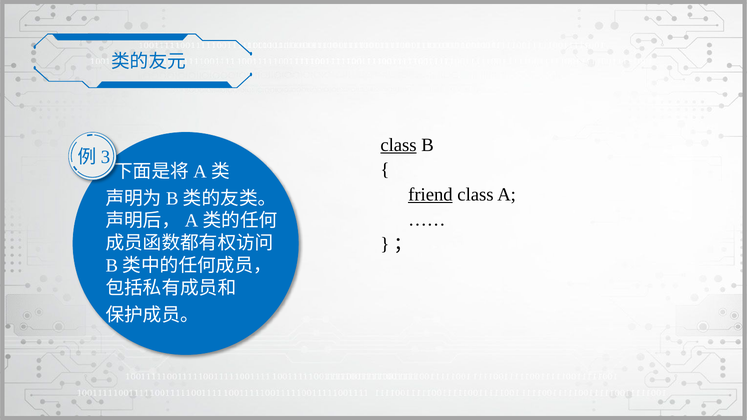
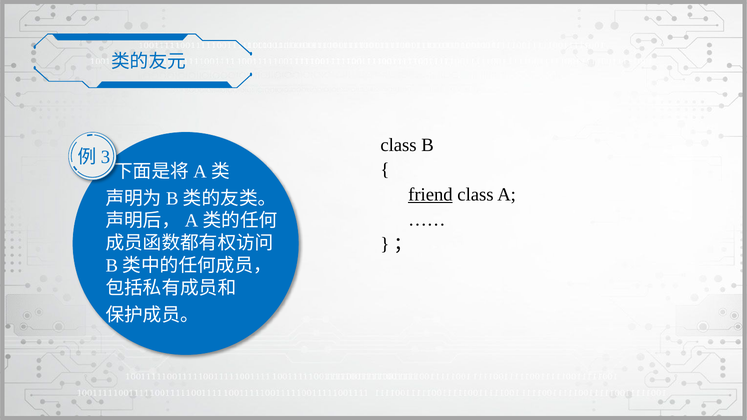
class at (399, 145) underline: present -> none
